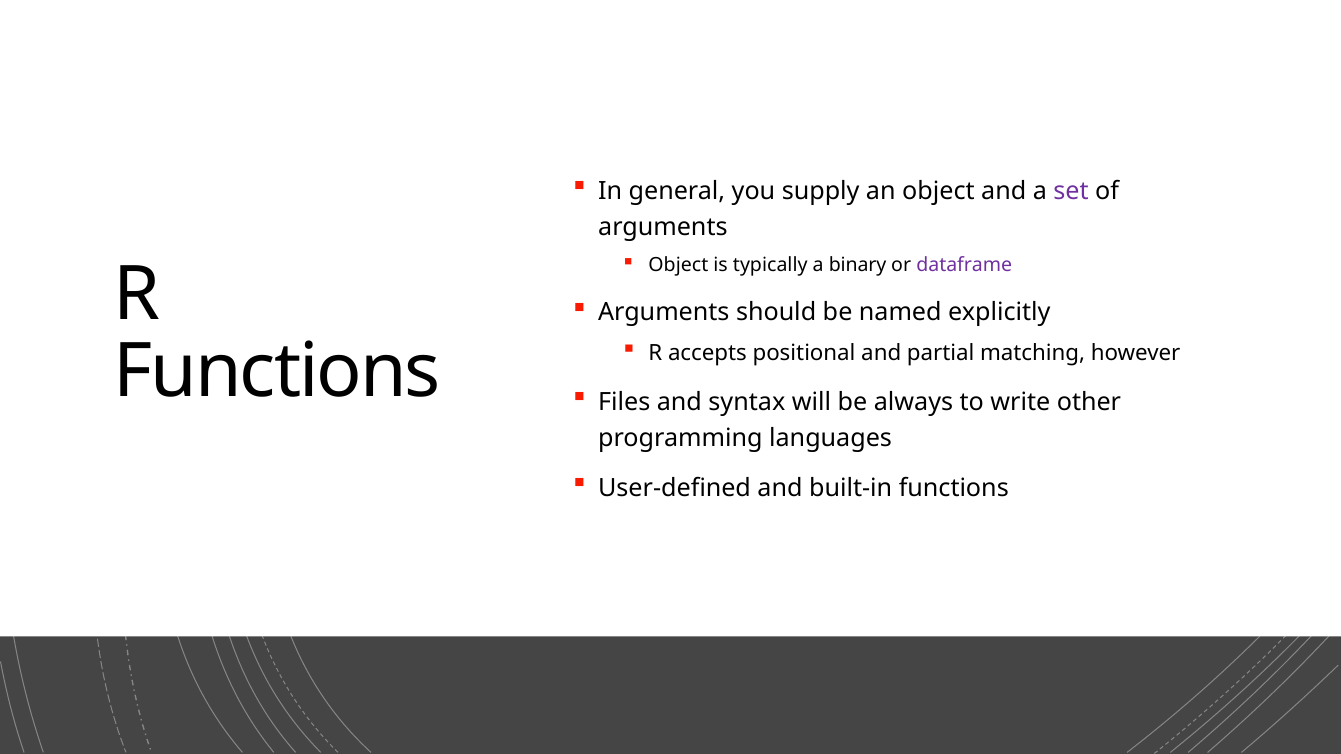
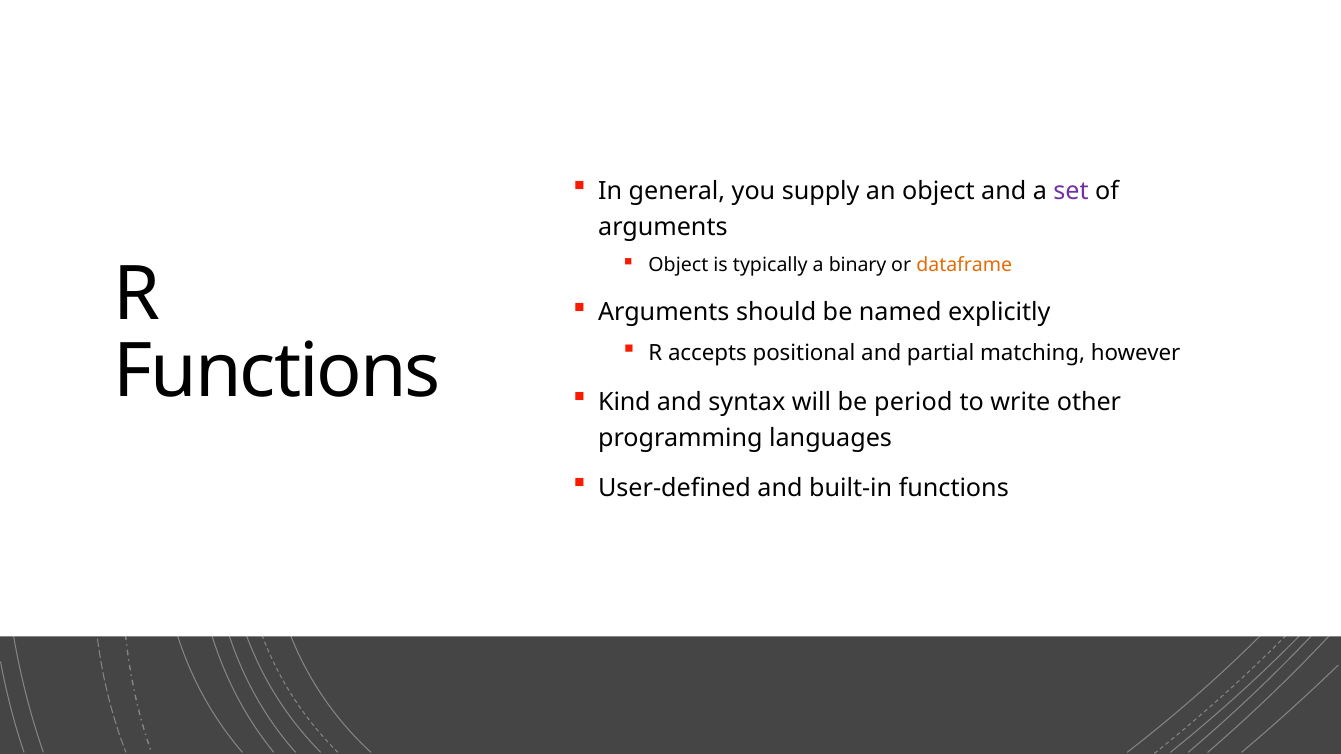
dataframe colour: purple -> orange
Files: Files -> Kind
always: always -> period
